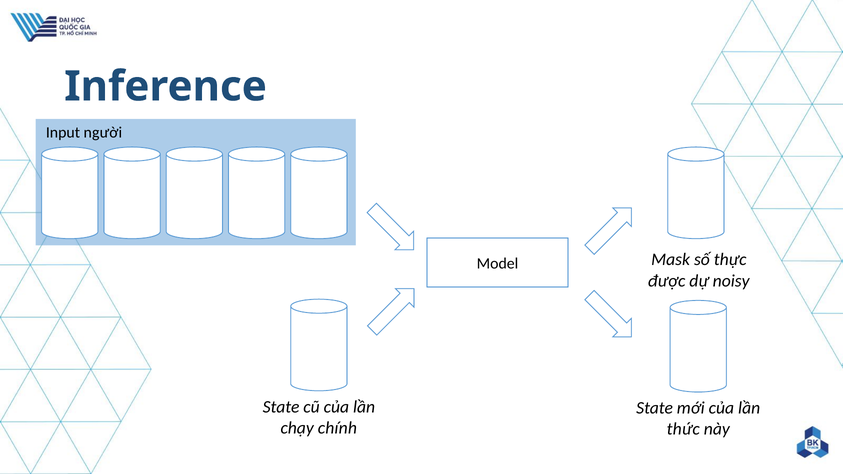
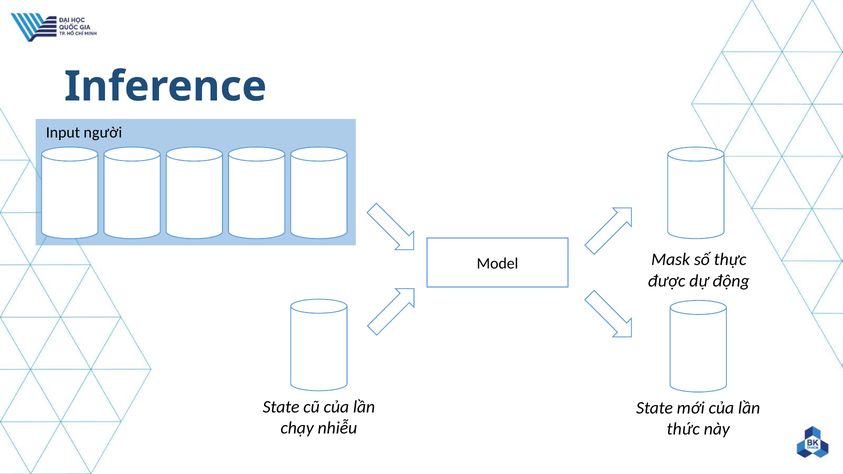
noisy: noisy -> động
chính: chính -> nhiễu
